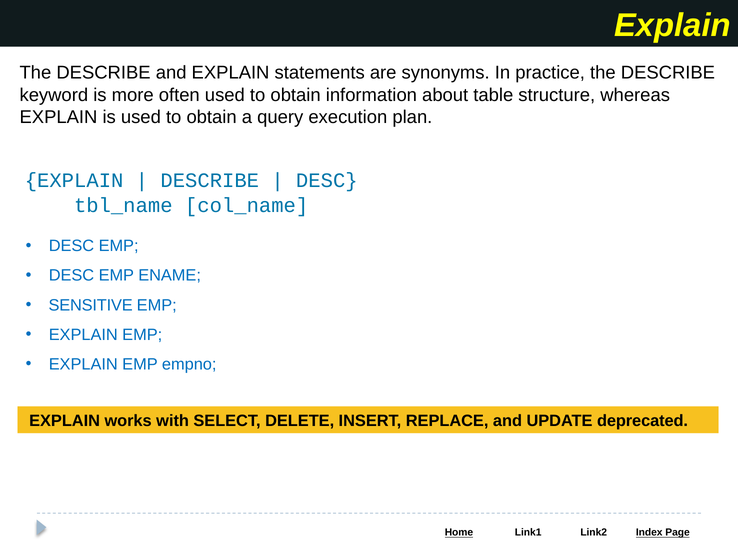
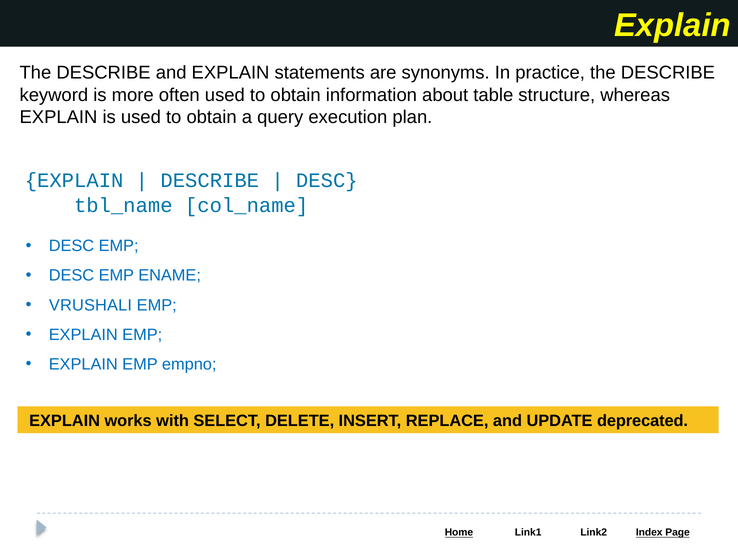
SENSITIVE: SENSITIVE -> VRUSHALI
